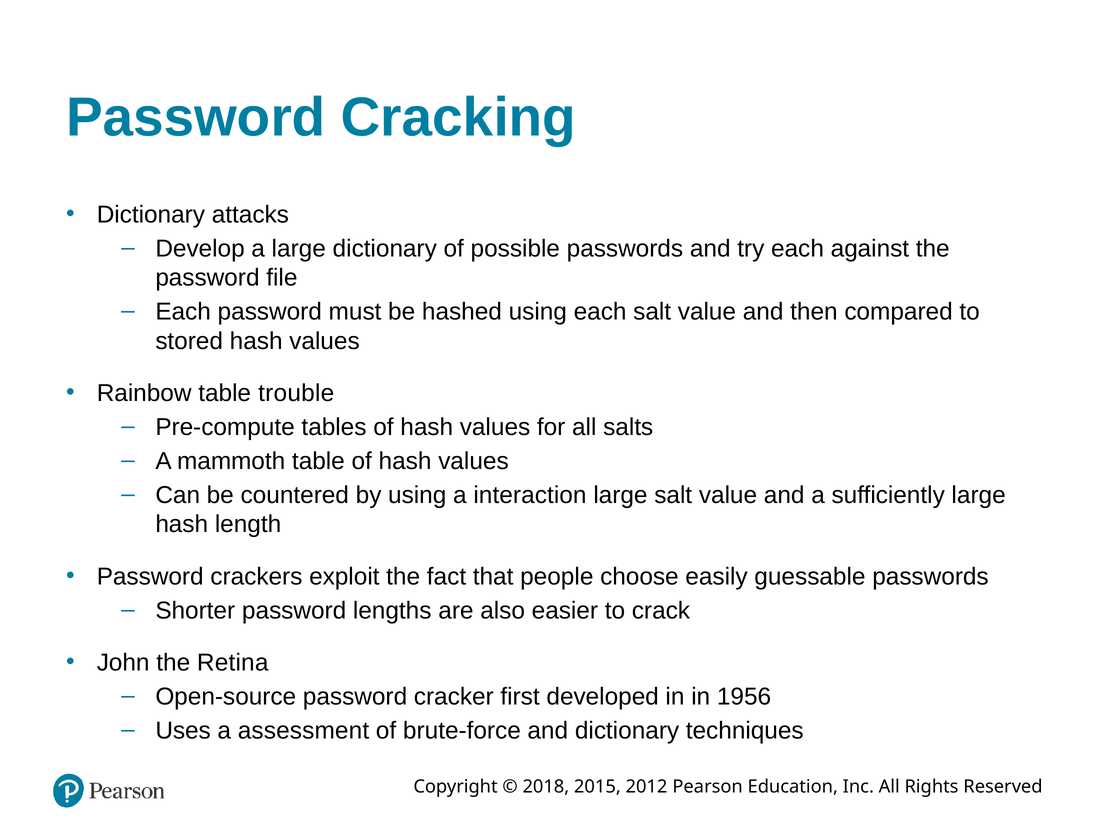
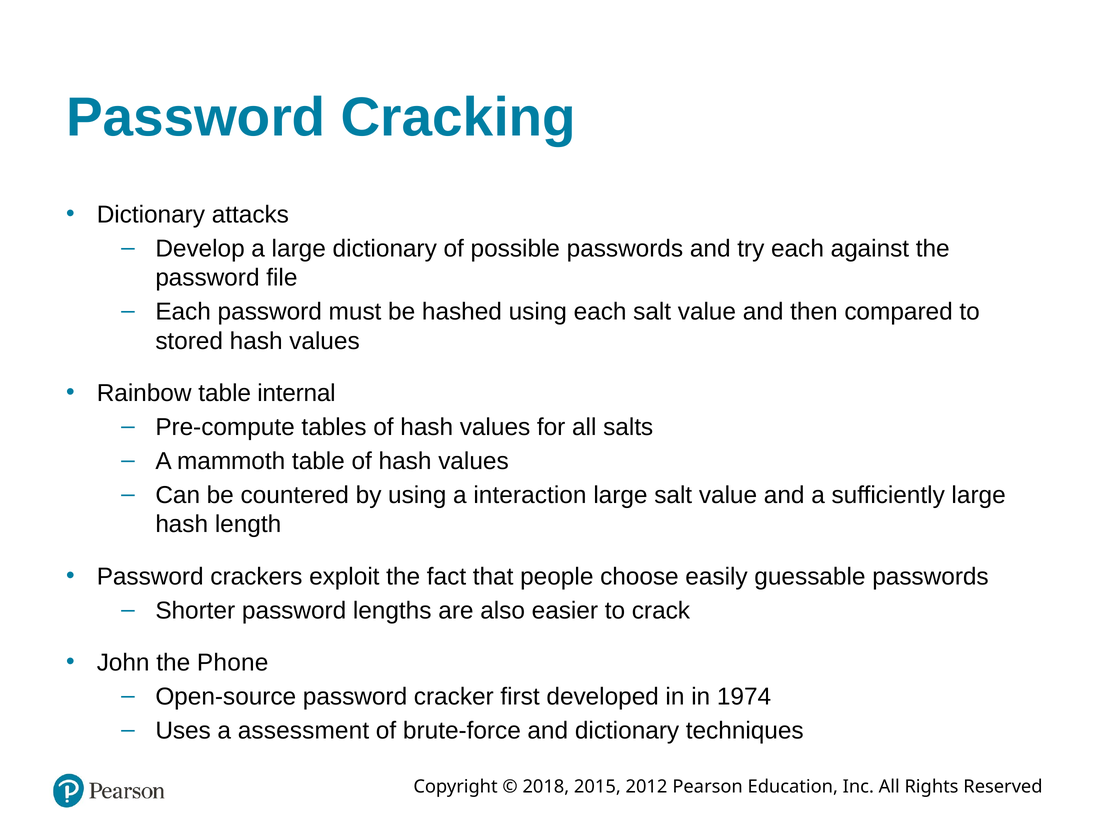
trouble: trouble -> internal
Retina: Retina -> Phone
1956: 1956 -> 1974
